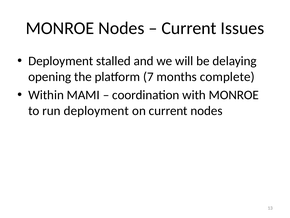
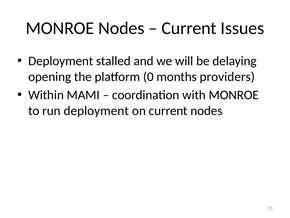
7: 7 -> 0
complete: complete -> providers
